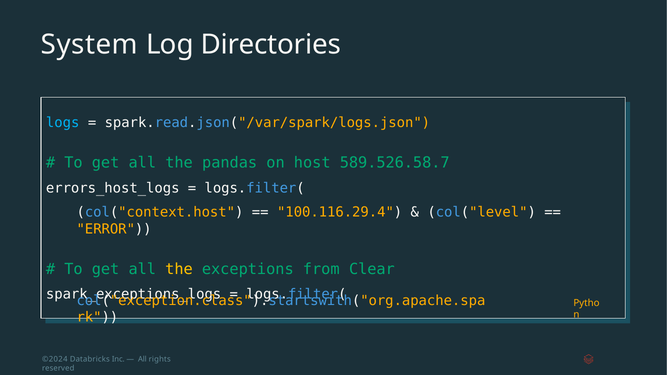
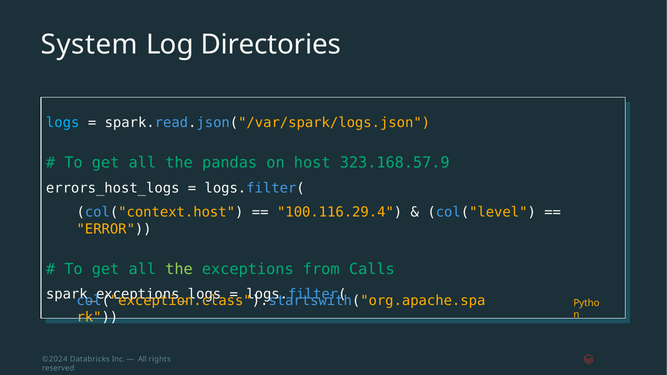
589.526.58.7: 589.526.58.7 -> 323.168.57.9
the at (179, 269) colour: yellow -> light green
Clear: Clear -> Calls
